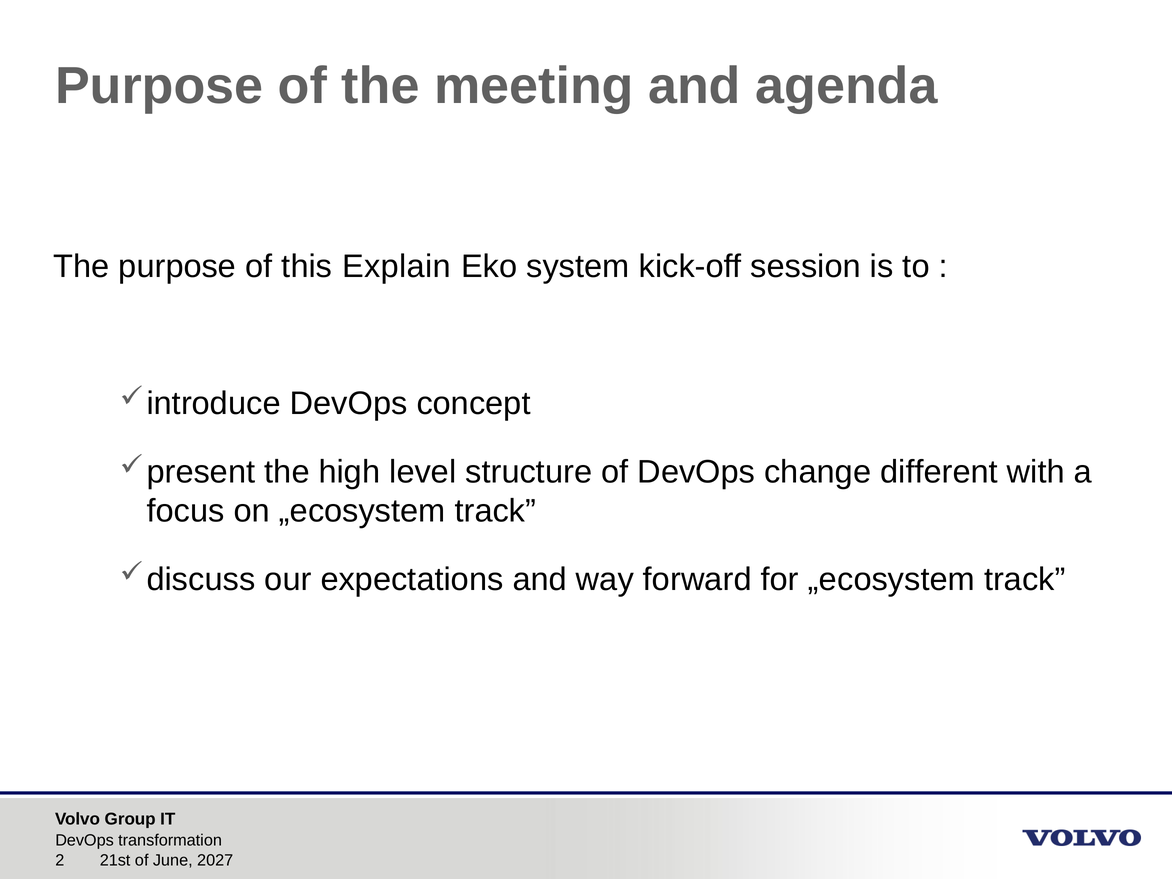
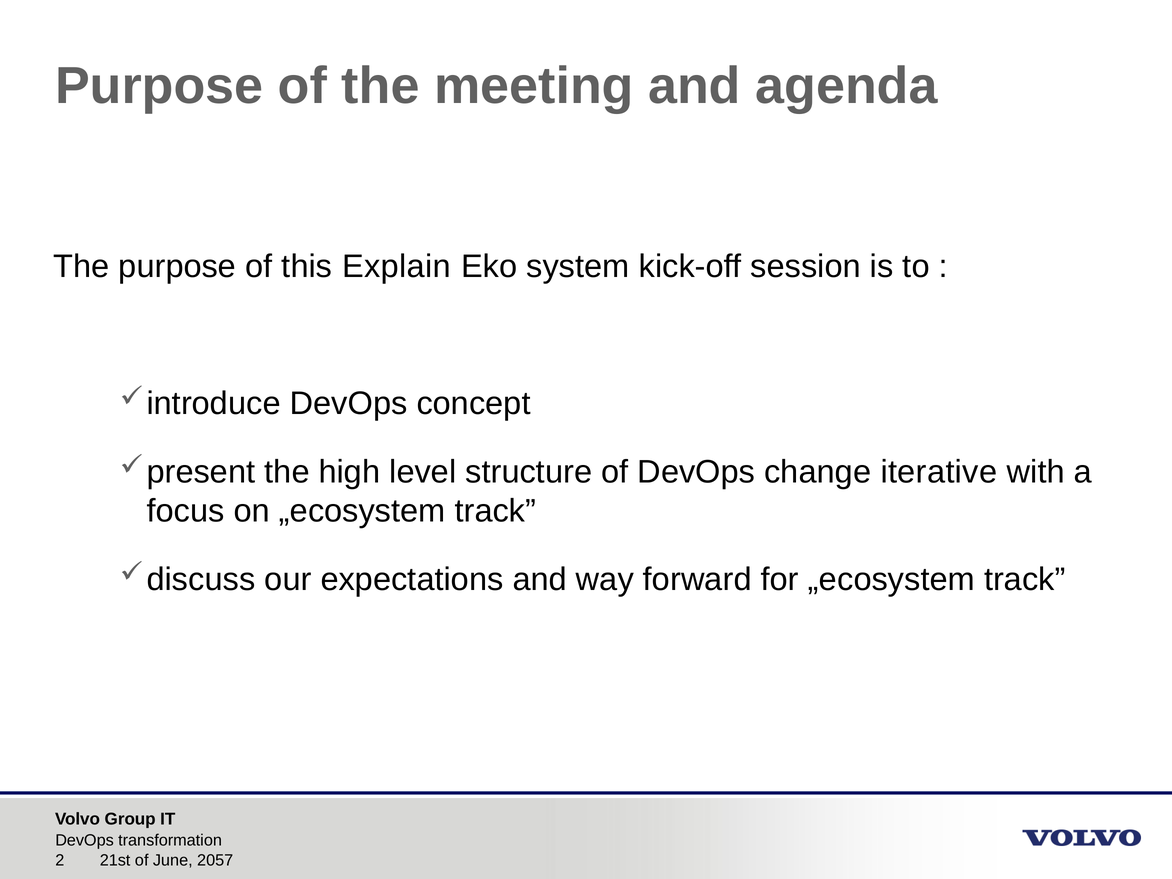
different: different -> iterative
2027: 2027 -> 2057
